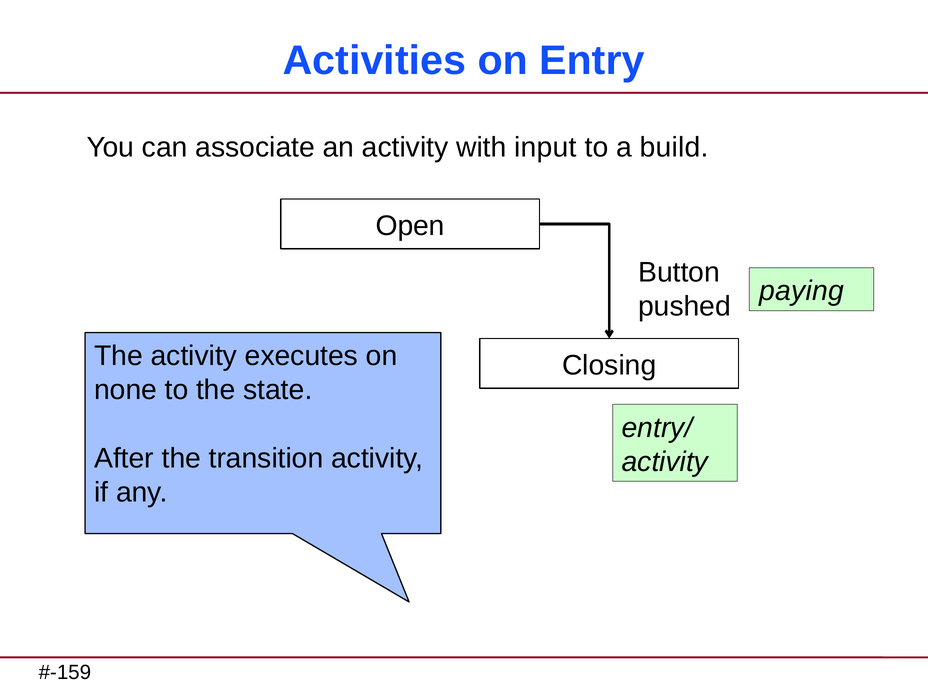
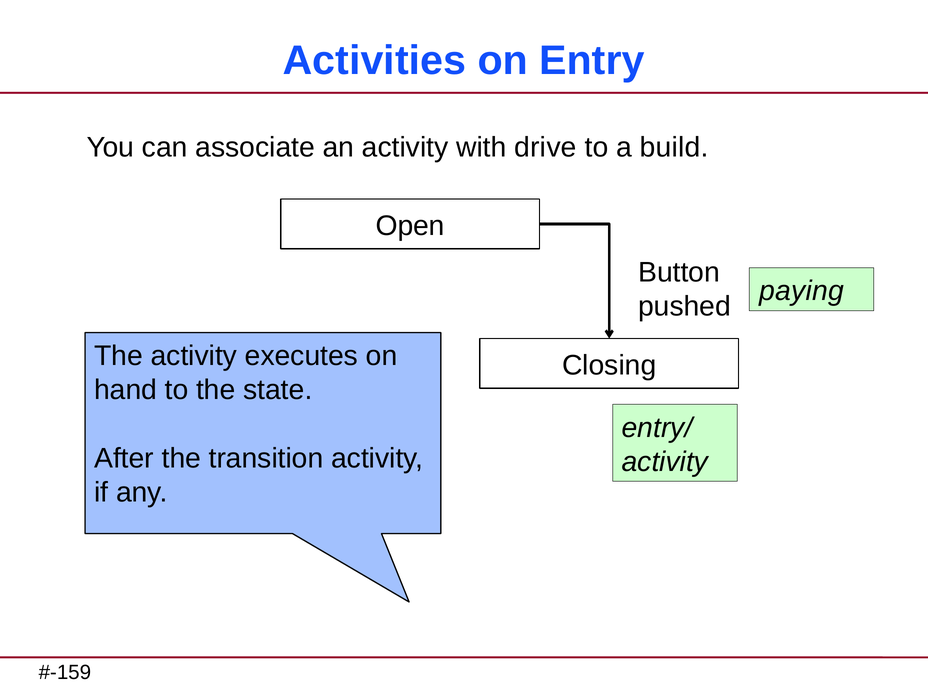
input: input -> drive
none: none -> hand
